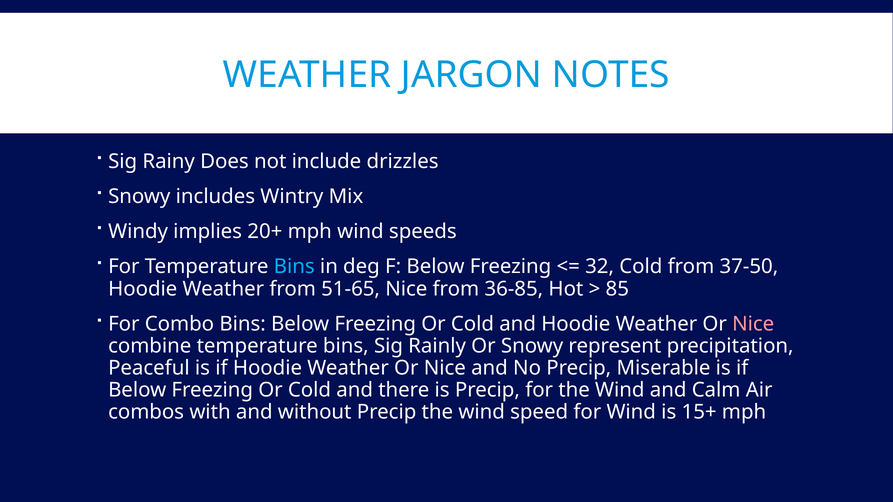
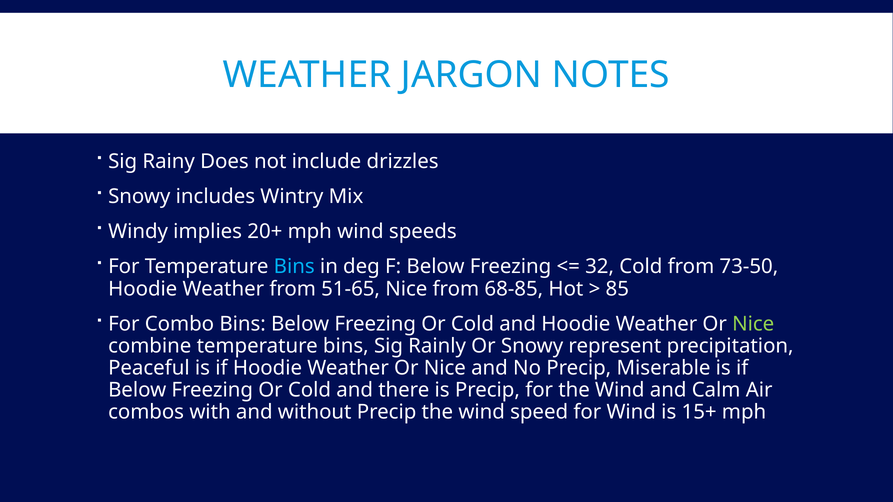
37-50: 37-50 -> 73-50
36-85: 36-85 -> 68-85
Nice at (753, 324) colour: pink -> light green
